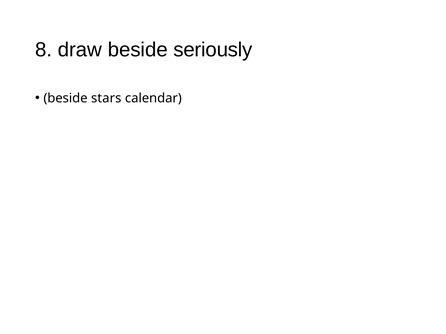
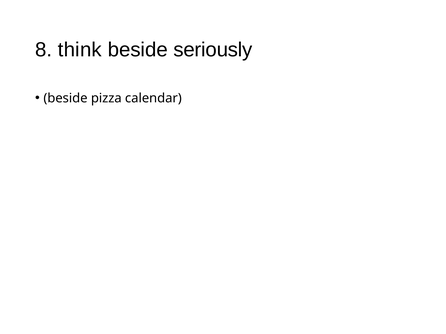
draw: draw -> think
stars: stars -> pizza
